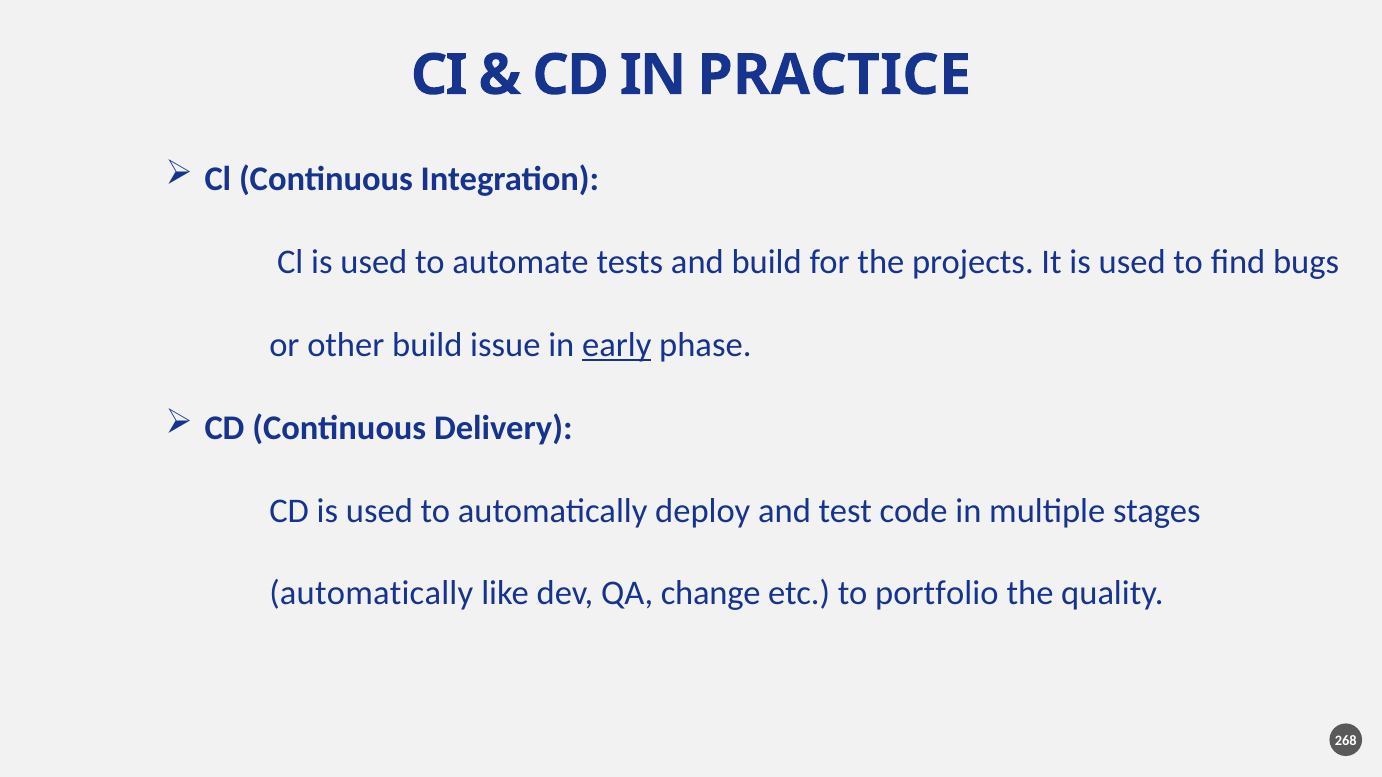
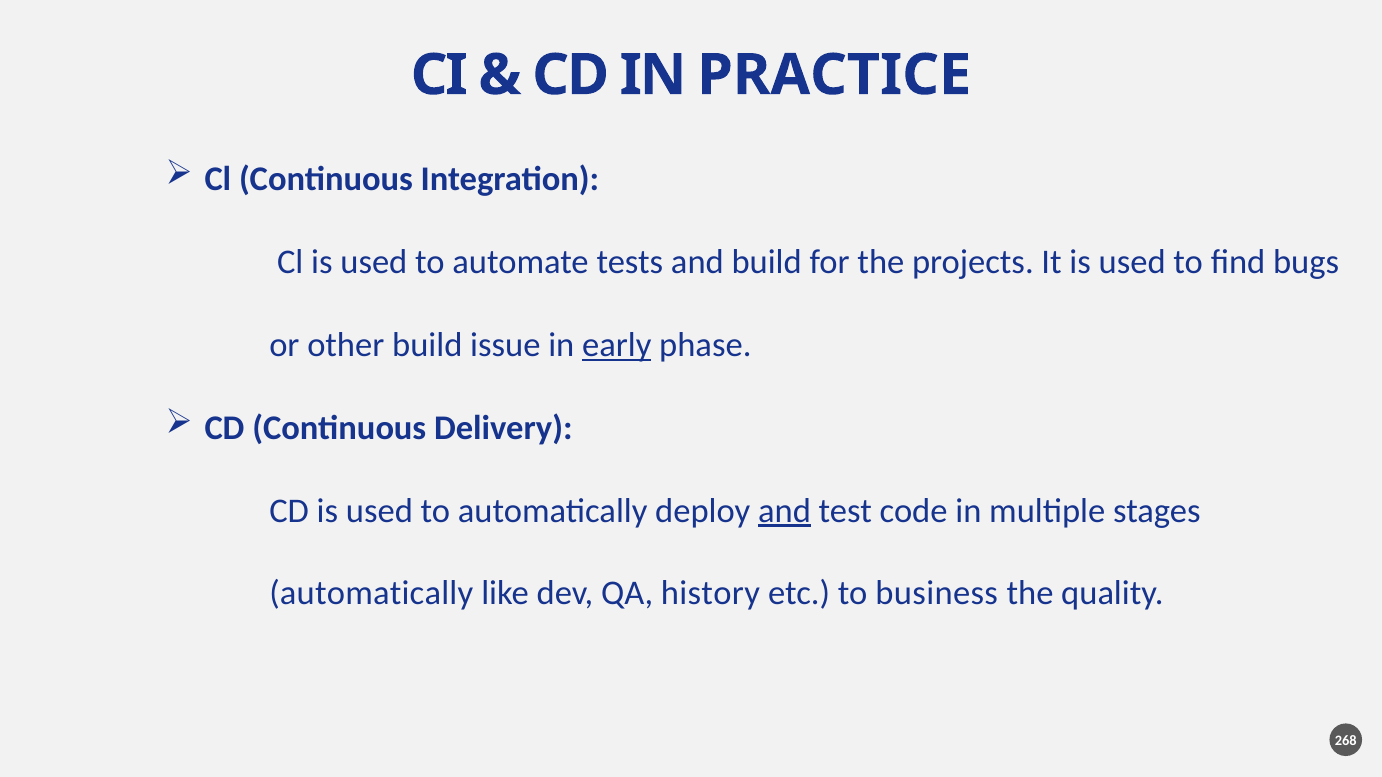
and at (785, 511) underline: none -> present
change: change -> history
portfolio: portfolio -> business
